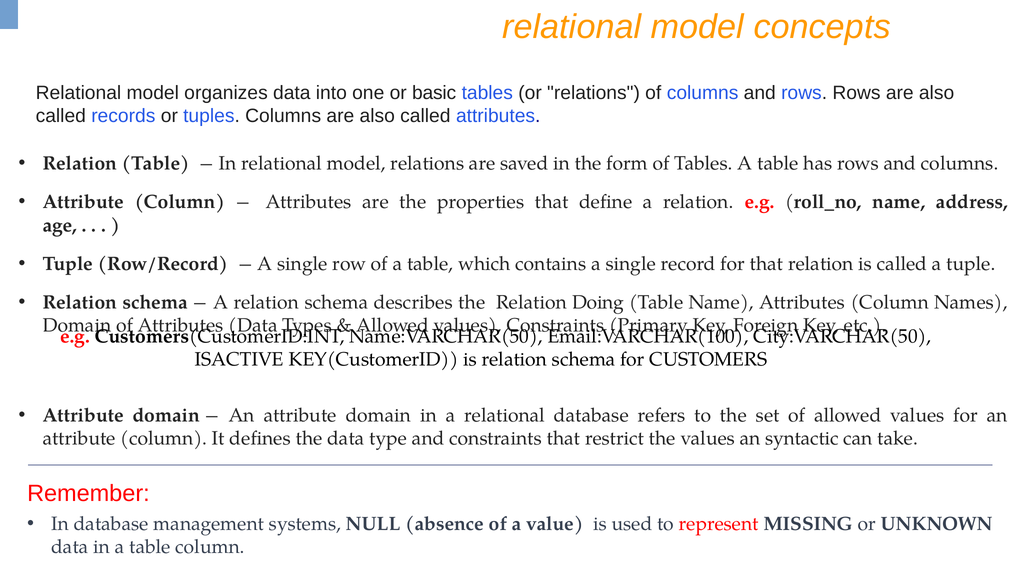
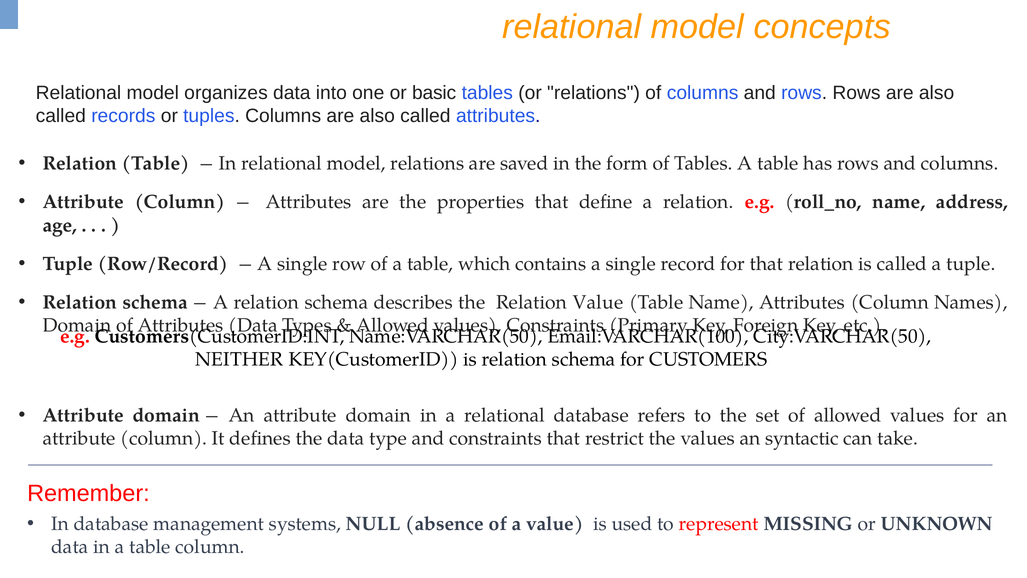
Relation Doing: Doing -> Value
ISACTIVE: ISACTIVE -> NEITHER
